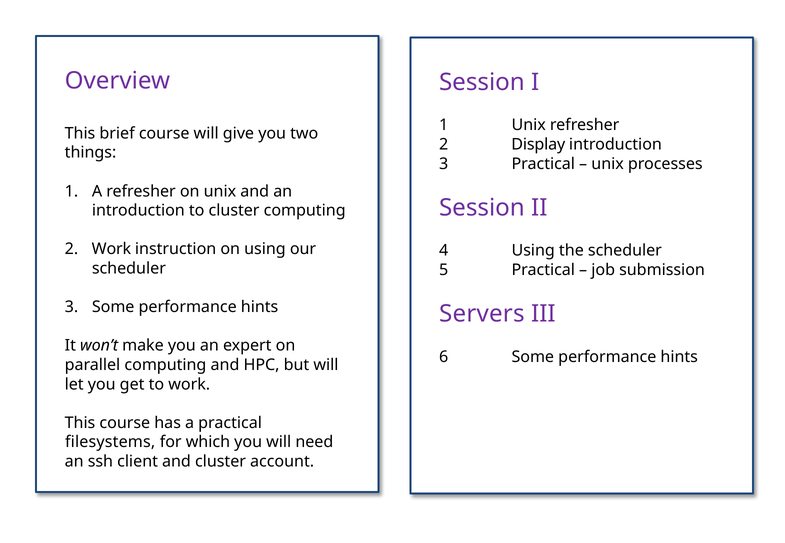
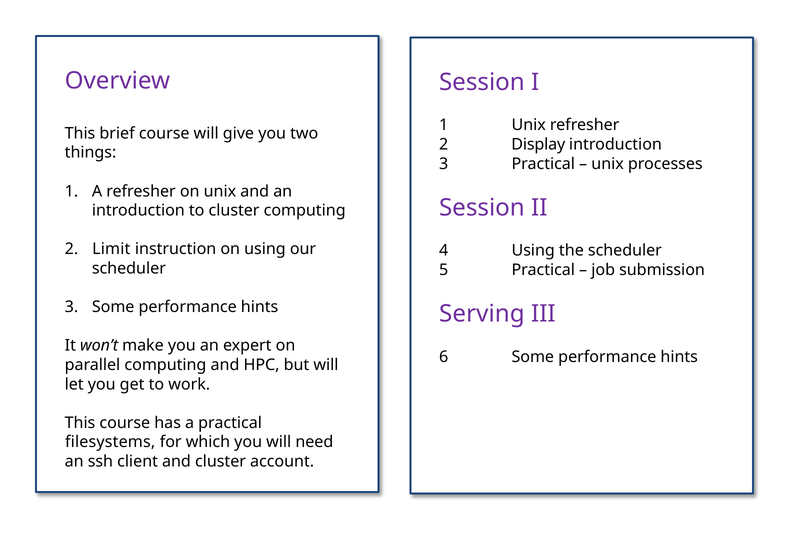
2 Work: Work -> Limit
Servers: Servers -> Serving
